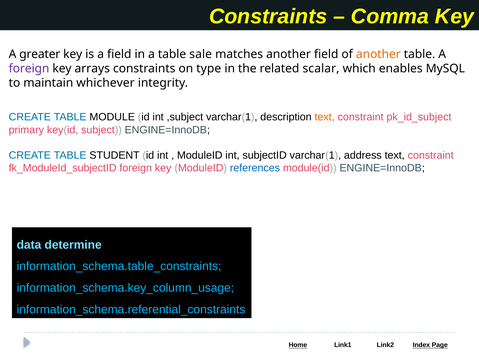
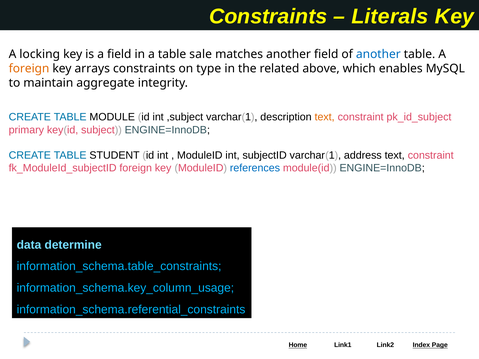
Comma: Comma -> Literals
greater: greater -> locking
another at (378, 54) colour: orange -> blue
foreign at (29, 69) colour: purple -> orange
scalar: scalar -> above
whichever: whichever -> aggregate
